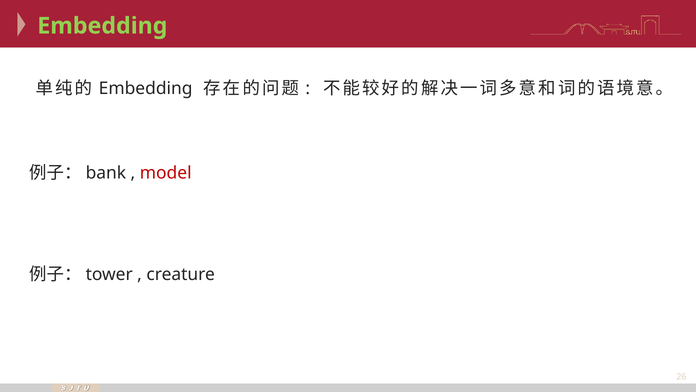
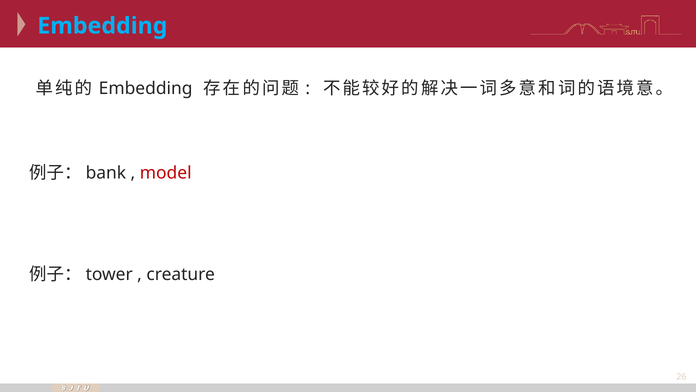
Embedding at (102, 26) colour: light green -> light blue
